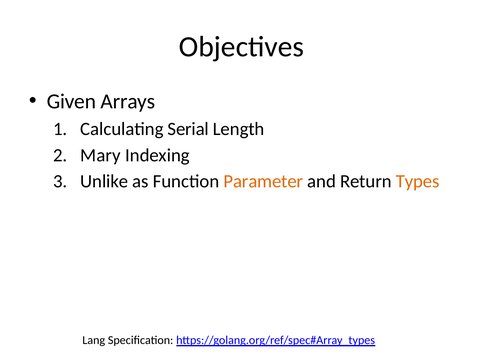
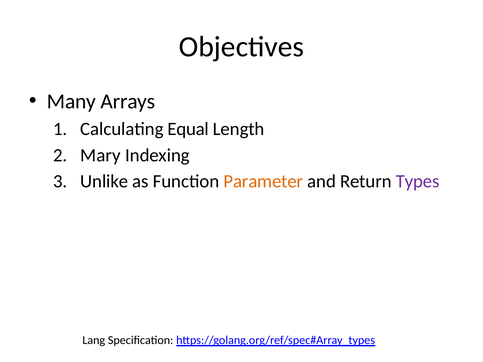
Given: Given -> Many
Serial: Serial -> Equal
Types colour: orange -> purple
